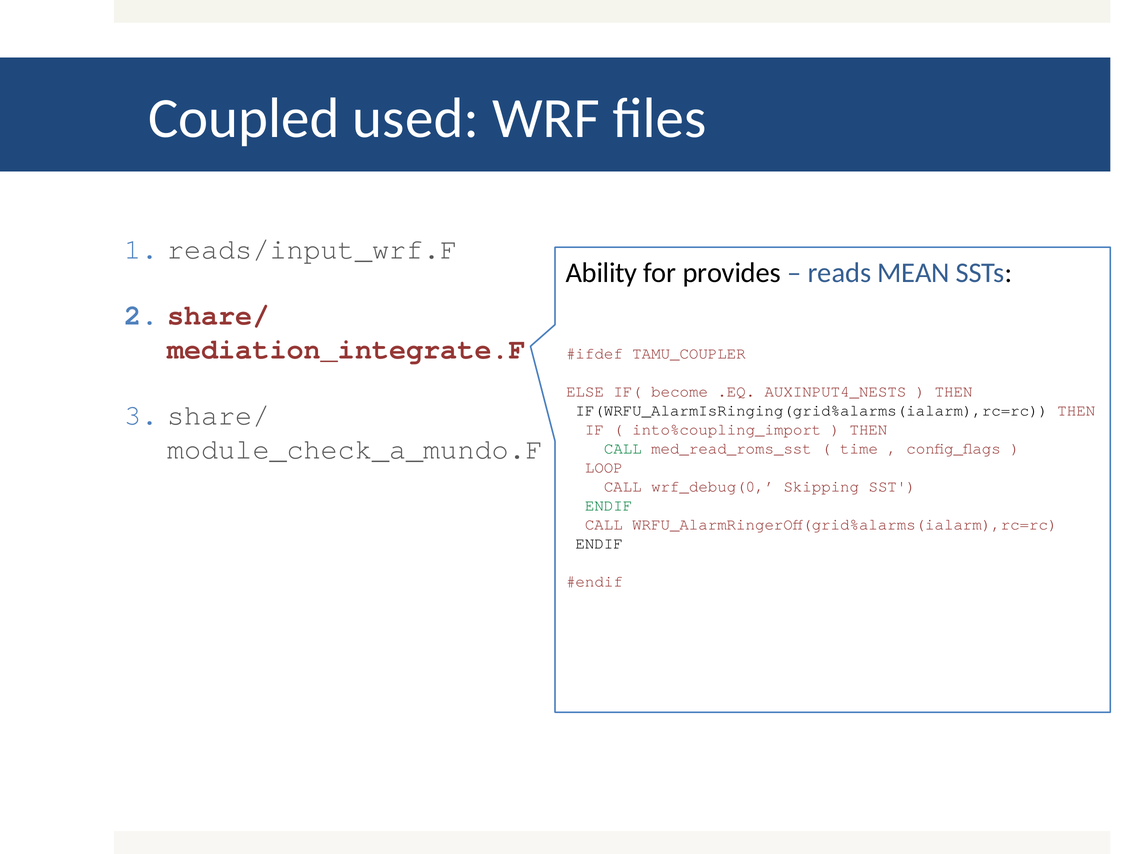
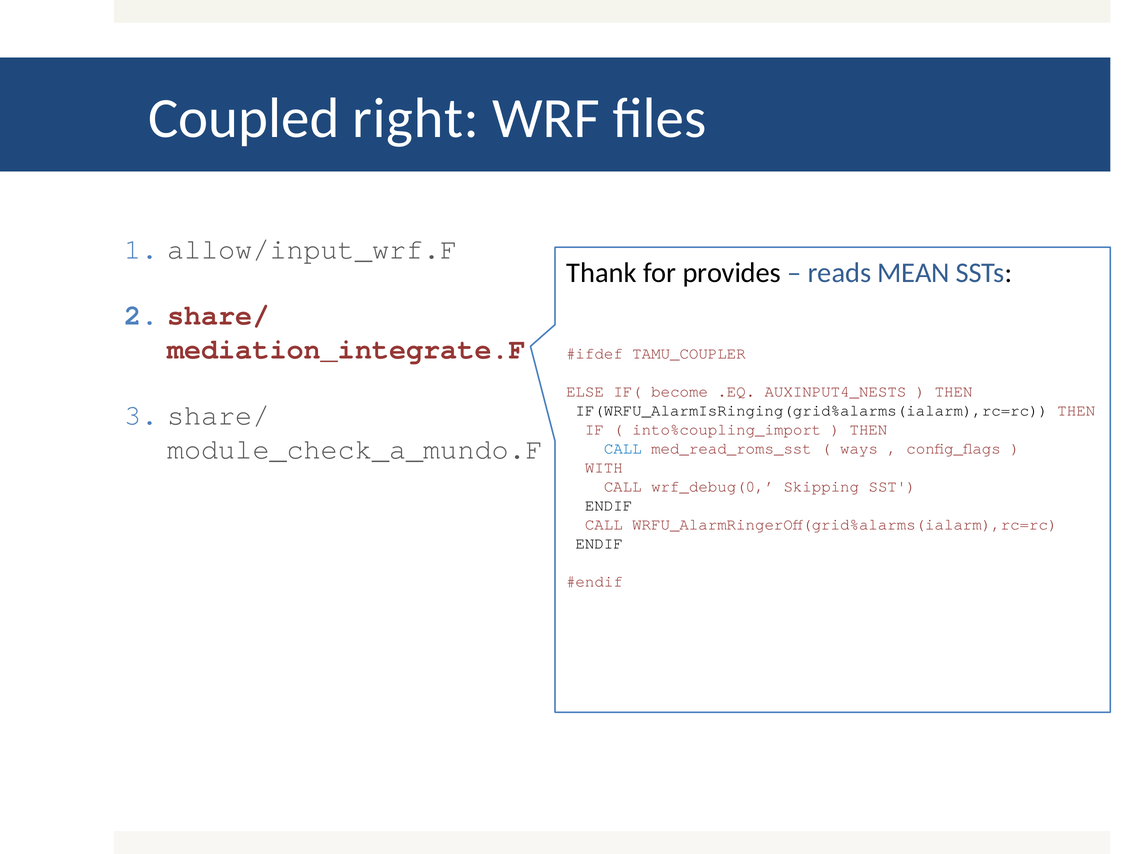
used: used -> right
reads/input_wrf.F: reads/input_wrf.F -> allow/input_wrf.F
Ability: Ability -> Thank
CALL at (623, 449) colour: green -> blue
time: time -> ways
LOOP: LOOP -> WITH
ENDIF at (609, 506) colour: green -> black
